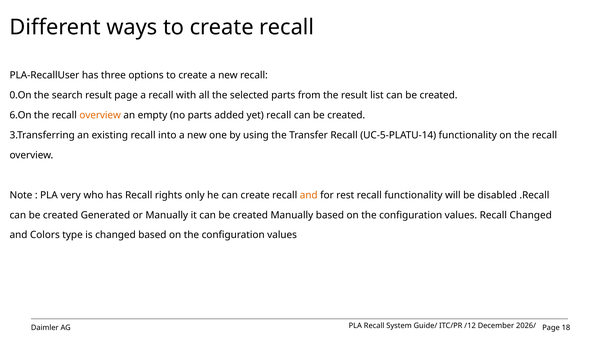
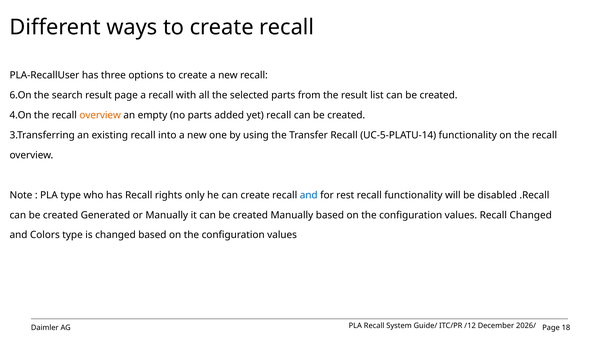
0.On: 0.On -> 6.On
6.On: 6.On -> 4.On
PLA very: very -> type
and at (309, 195) colour: orange -> blue
